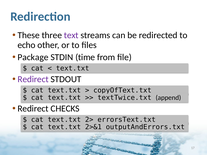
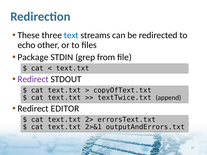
text colour: purple -> blue
time: time -> grep
CHECKS: CHECKS -> EDITOR
